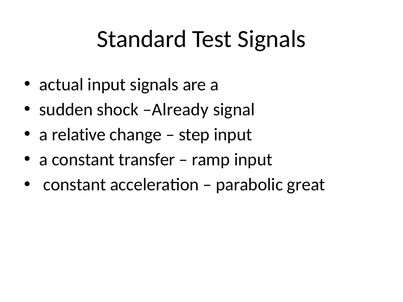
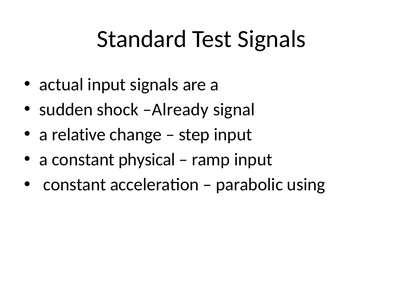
transfer: transfer -> physical
great: great -> using
